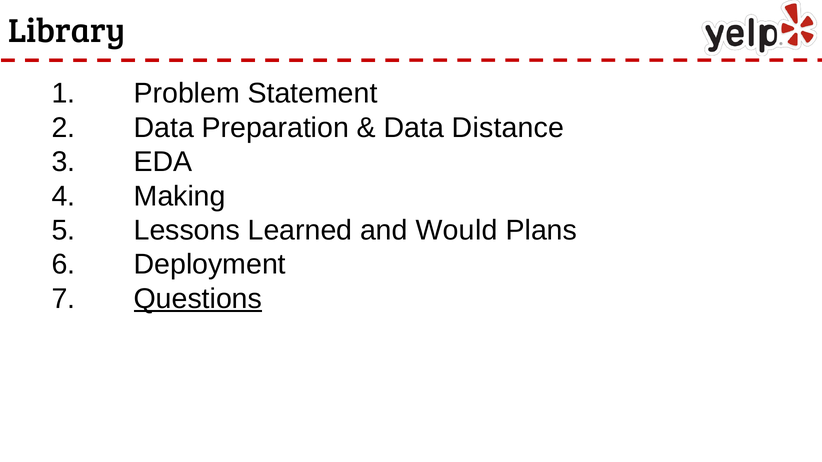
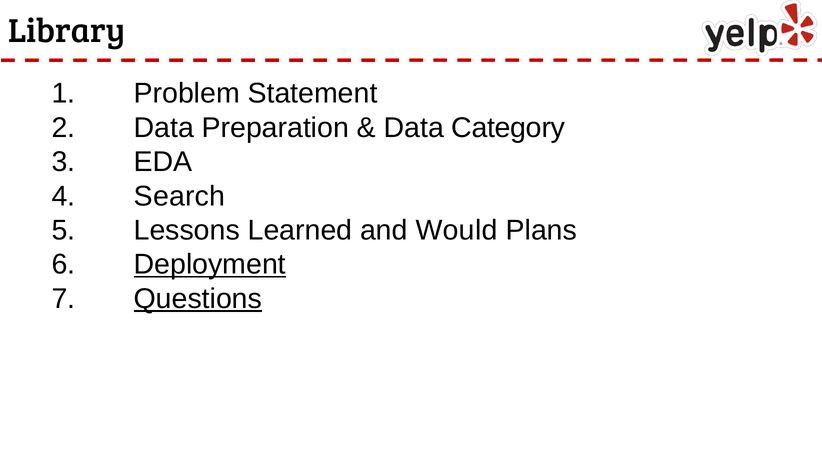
Distance: Distance -> Category
Making: Making -> Search
Deployment underline: none -> present
